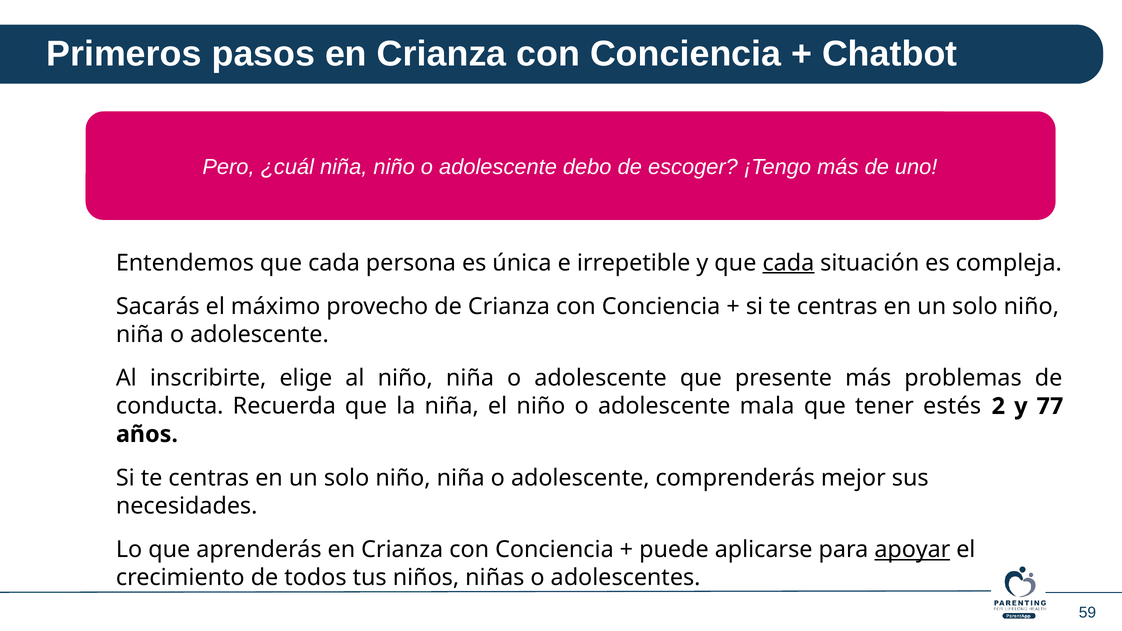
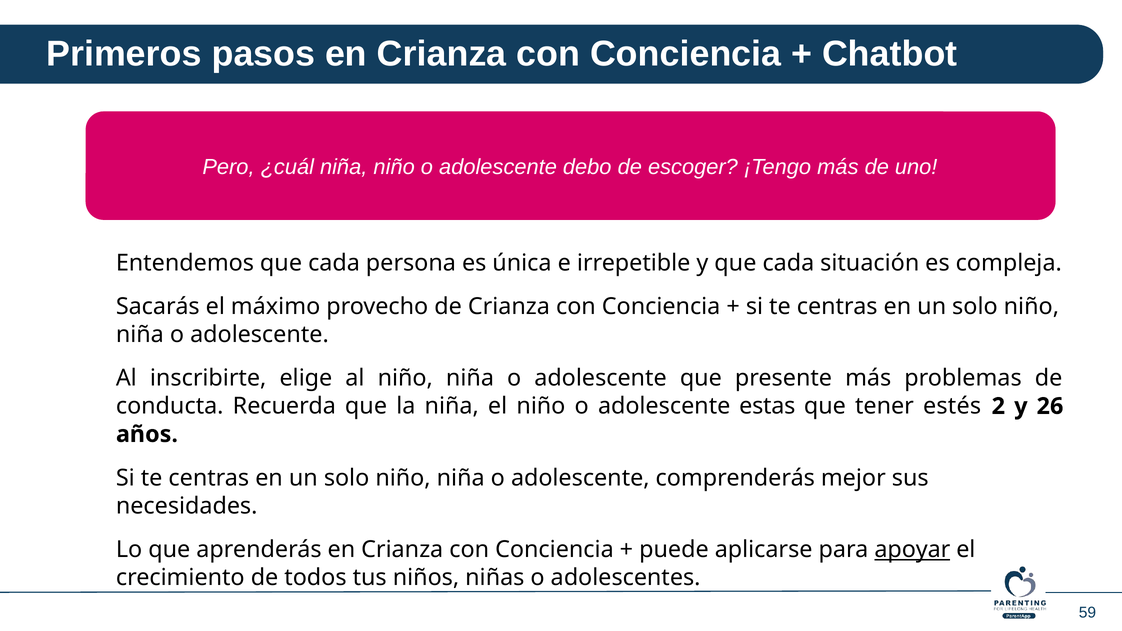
cada at (788, 263) underline: present -> none
mala: mala -> estas
77: 77 -> 26
